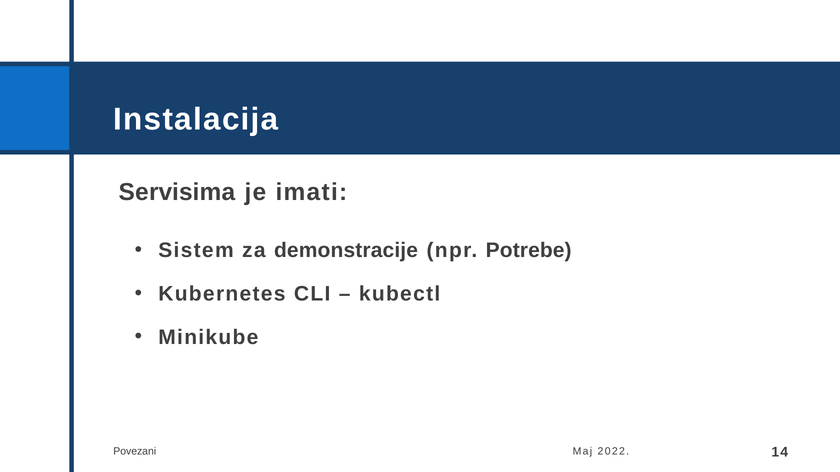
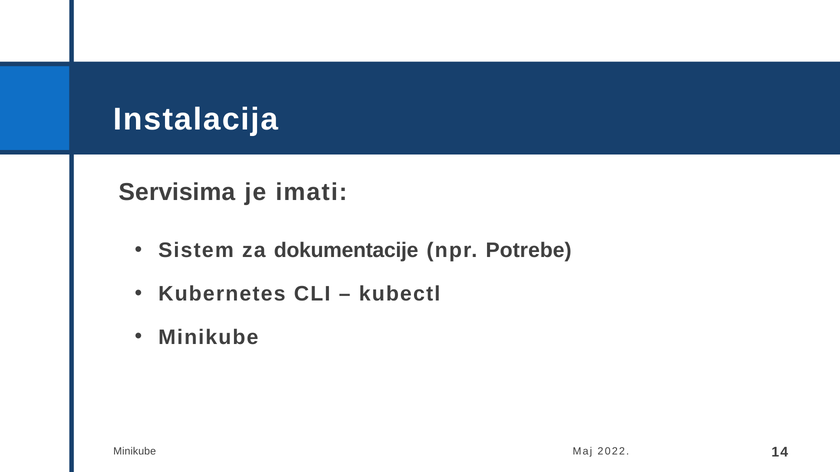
demonstracije: demonstracije -> dokumentacije
Povezani at (135, 452): Povezani -> Minikube
